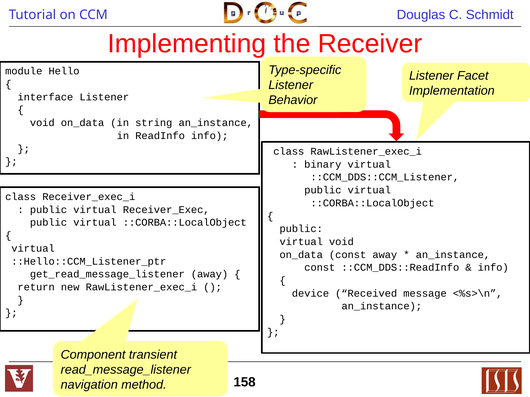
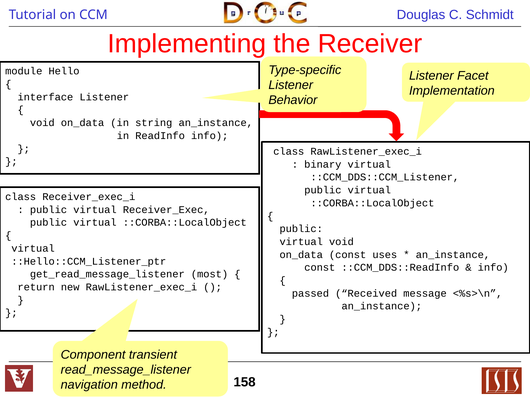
const away: away -> uses
get_read_message_listener away: away -> most
device: device -> passed
